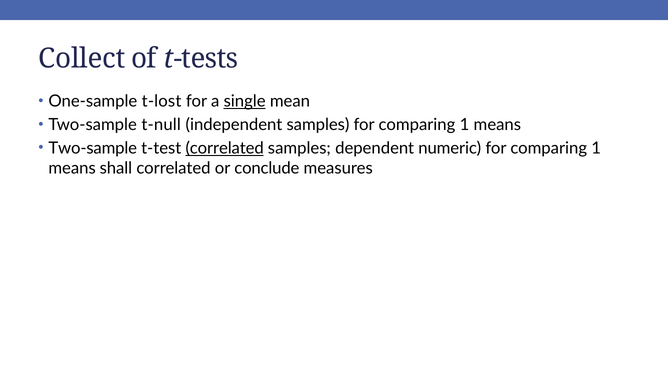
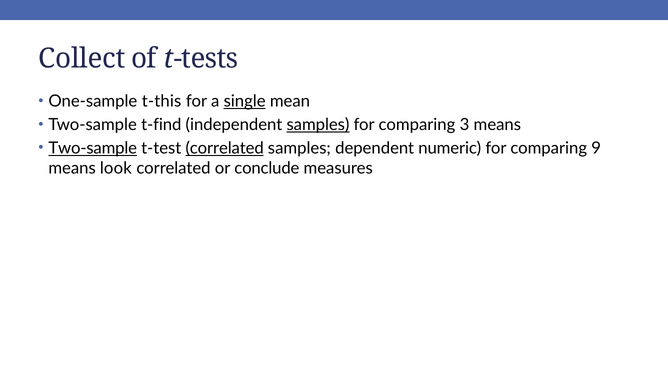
t-lost: t-lost -> t-this
t-null: t-null -> t-find
samples at (318, 125) underline: none -> present
1 at (464, 125): 1 -> 3
Two-sample at (93, 148) underline: none -> present
1 at (596, 148): 1 -> 9
shall: shall -> look
